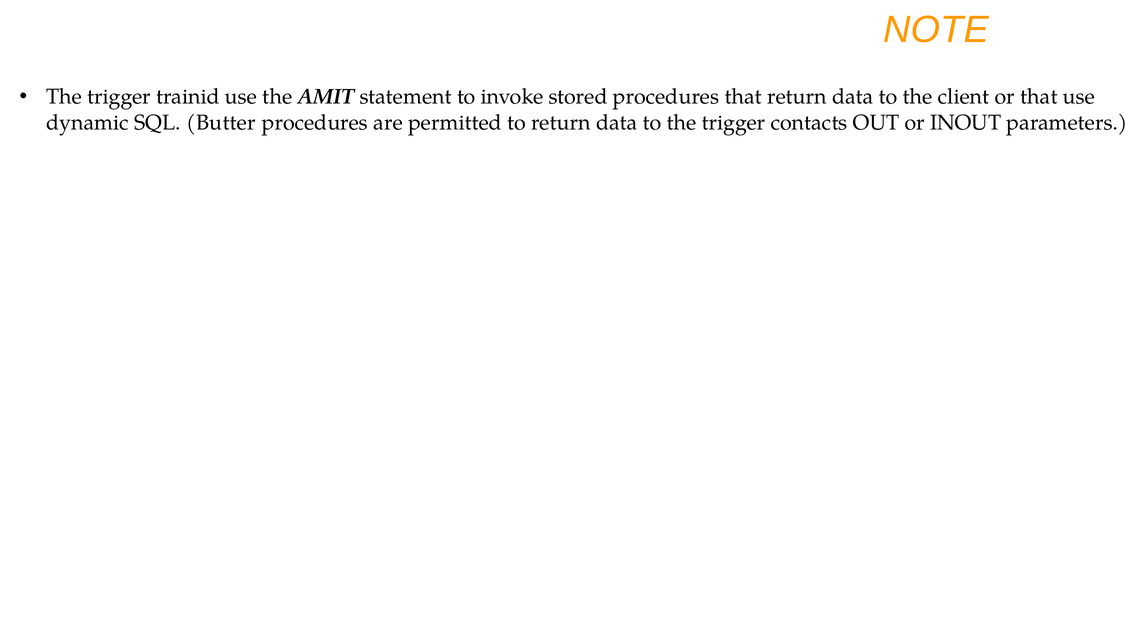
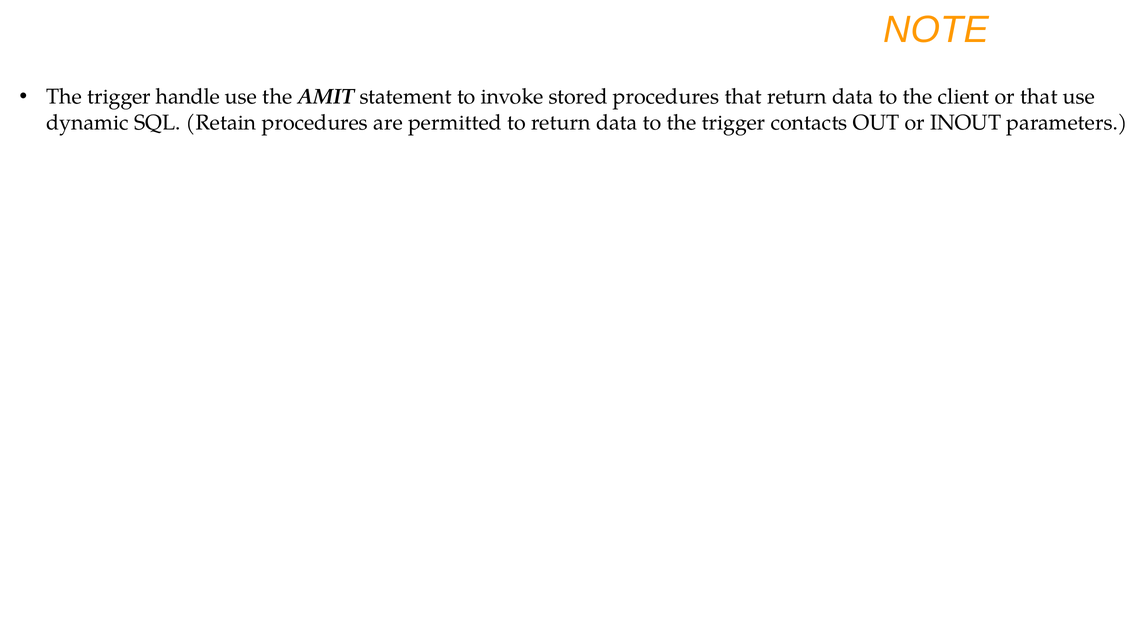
trainid: trainid -> handle
Butter: Butter -> Retain
